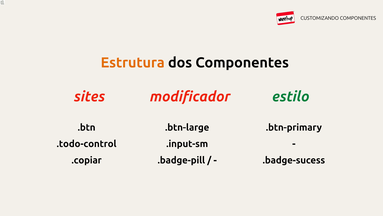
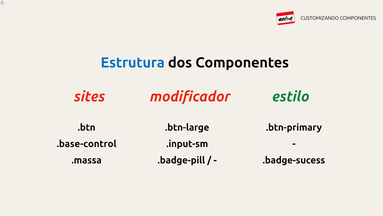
Estrutura colour: orange -> blue
.todo-control: .todo-control -> .base-control
.copiar: .copiar -> .massa
